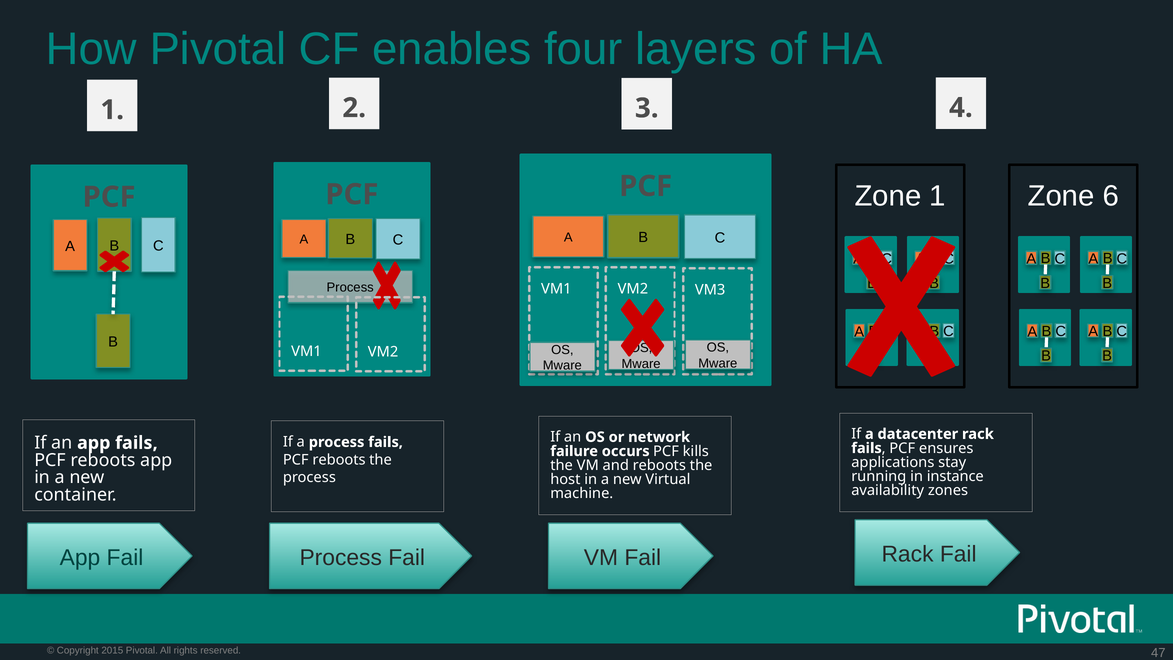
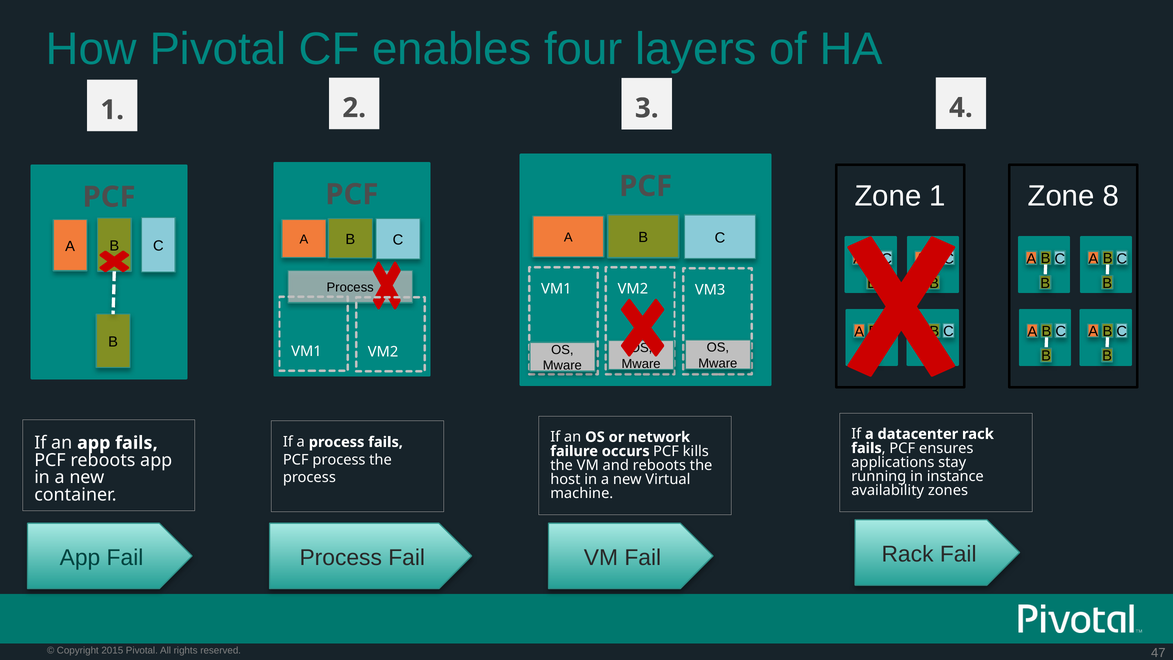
6: 6 -> 8
reboots at (339, 460): reboots -> process
